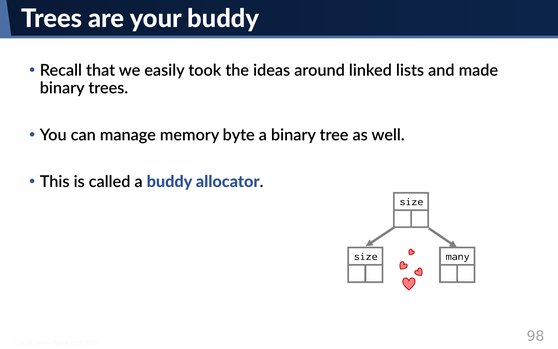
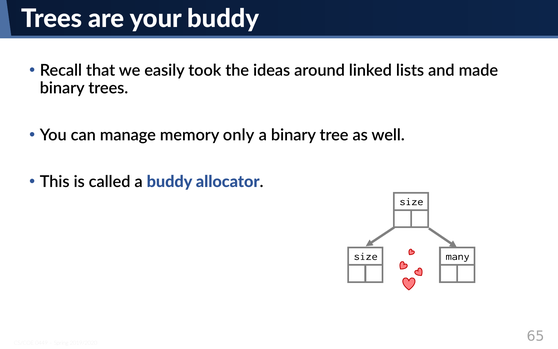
byte: byte -> only
98: 98 -> 65
